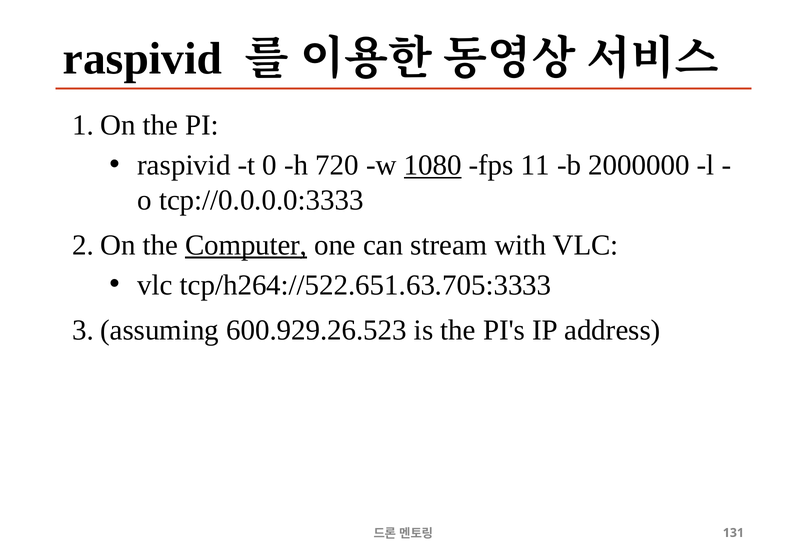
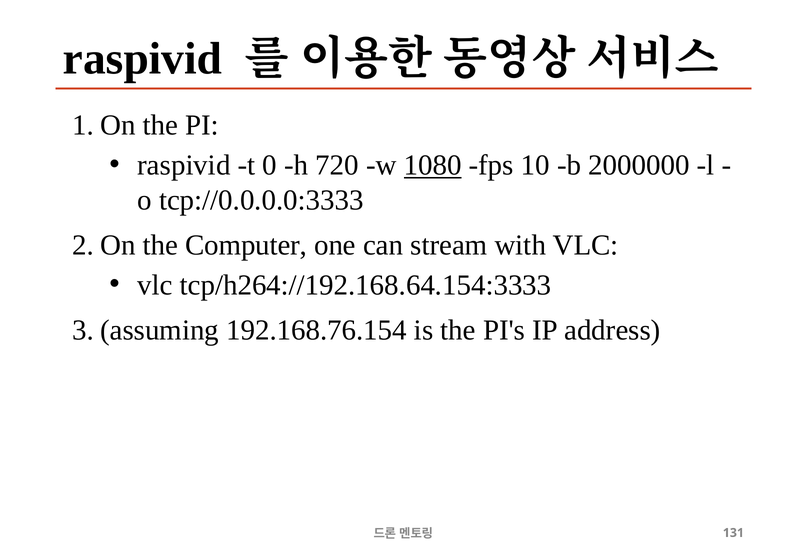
11: 11 -> 10
Computer underline: present -> none
tcp/h264://522.651.63.705:3333: tcp/h264://522.651.63.705:3333 -> tcp/h264://192.168.64.154:3333
600.929.26.523: 600.929.26.523 -> 192.168.76.154
